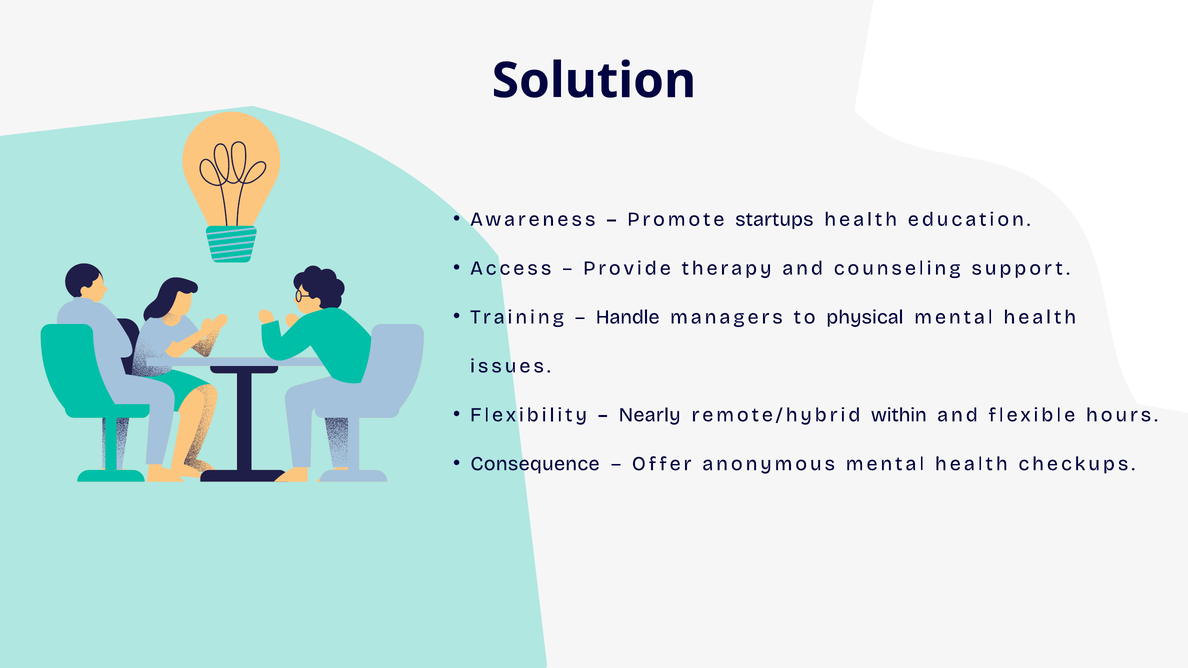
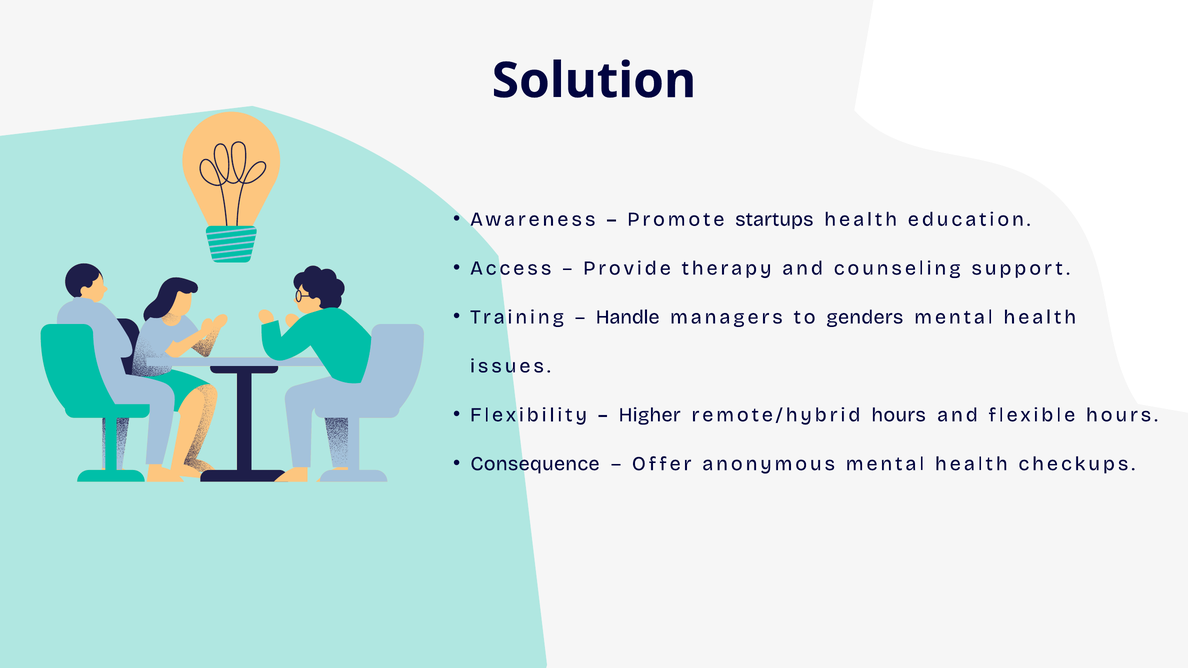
physical: physical -> genders
Nearly: Nearly -> Higher
remote/hybrid within: within -> hours
